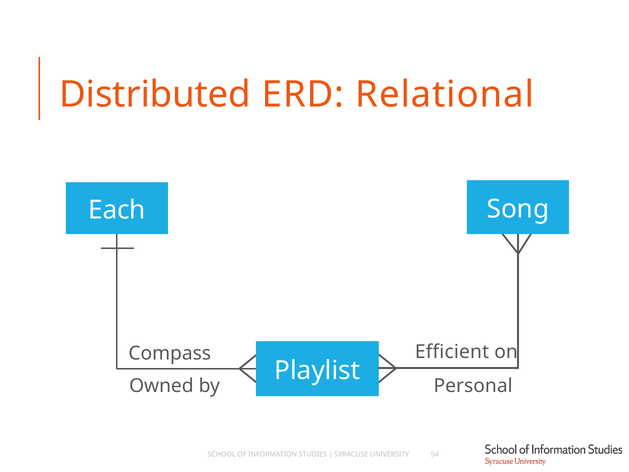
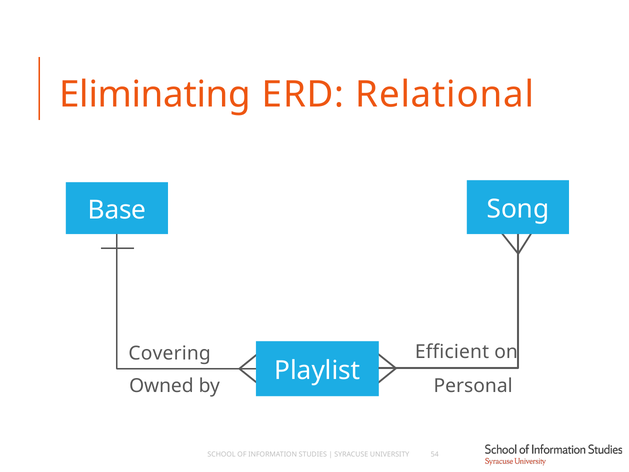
Distributed: Distributed -> Eliminating
Each: Each -> Base
Compass: Compass -> Covering
